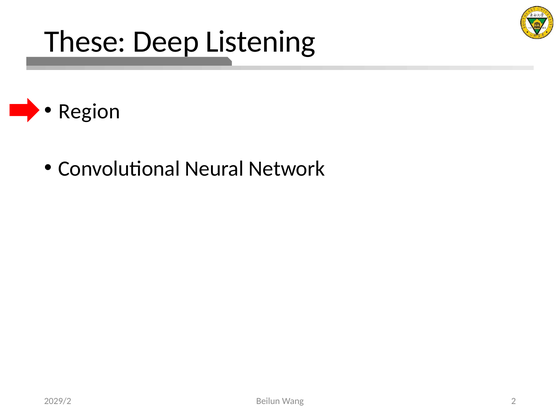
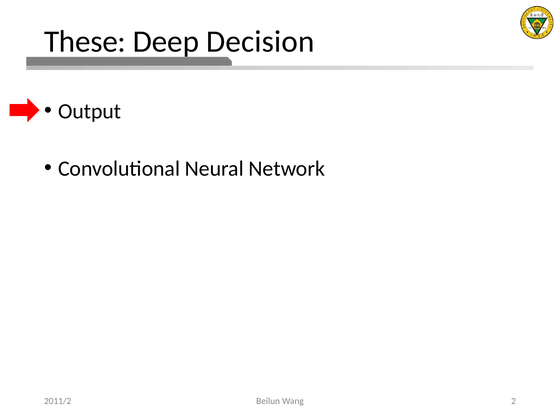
Listening: Listening -> Decision
Region: Region -> Output
2029/2: 2029/2 -> 2011/2
